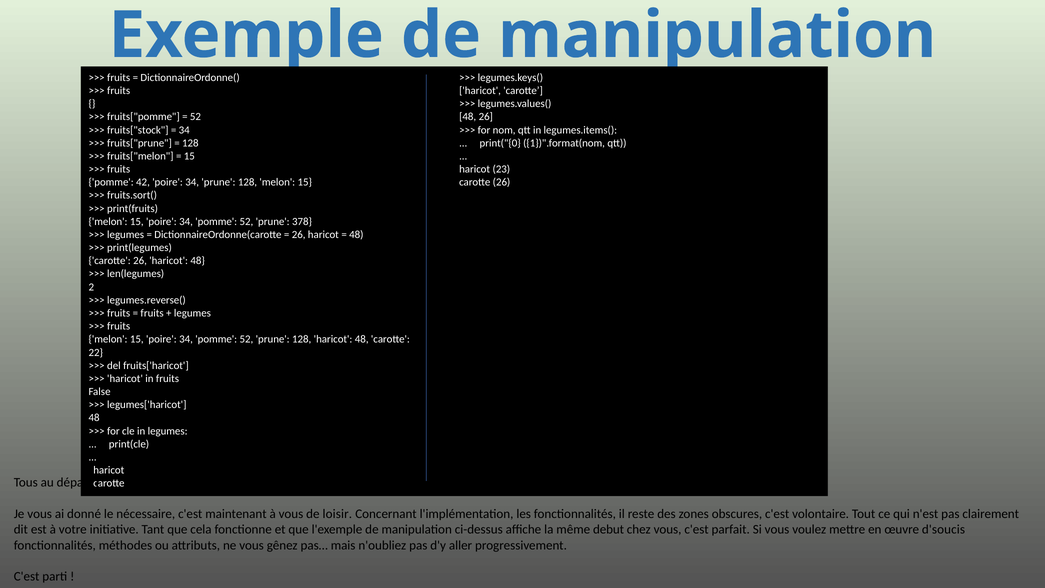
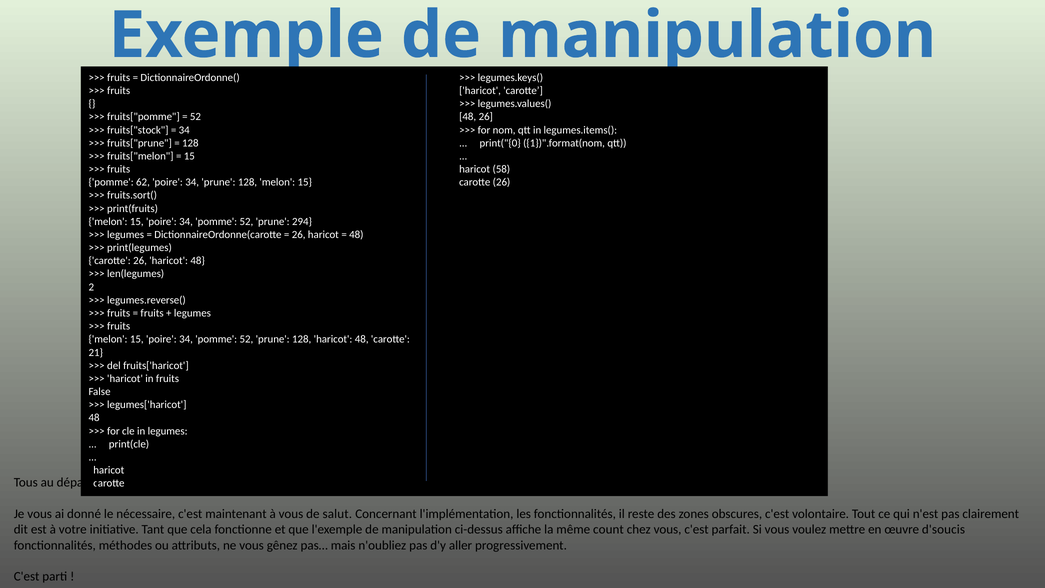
23: 23 -> 58
42: 42 -> 62
378: 378 -> 294
22: 22 -> 21
loisir: loisir -> salut
debut: debut -> count
